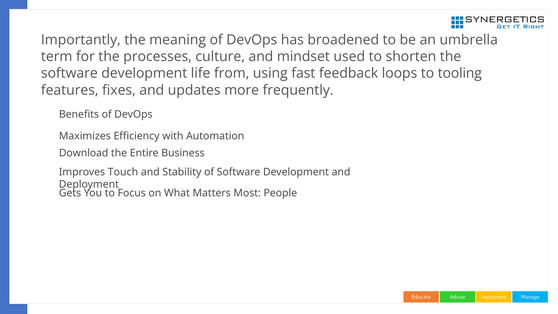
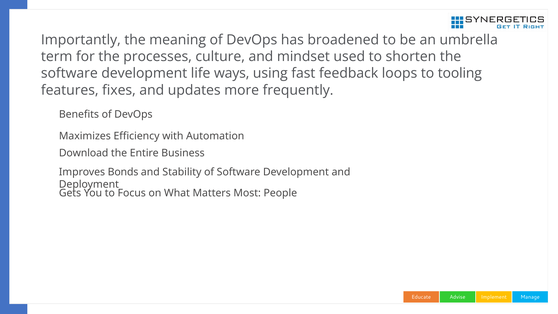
from: from -> ways
Touch: Touch -> Bonds
